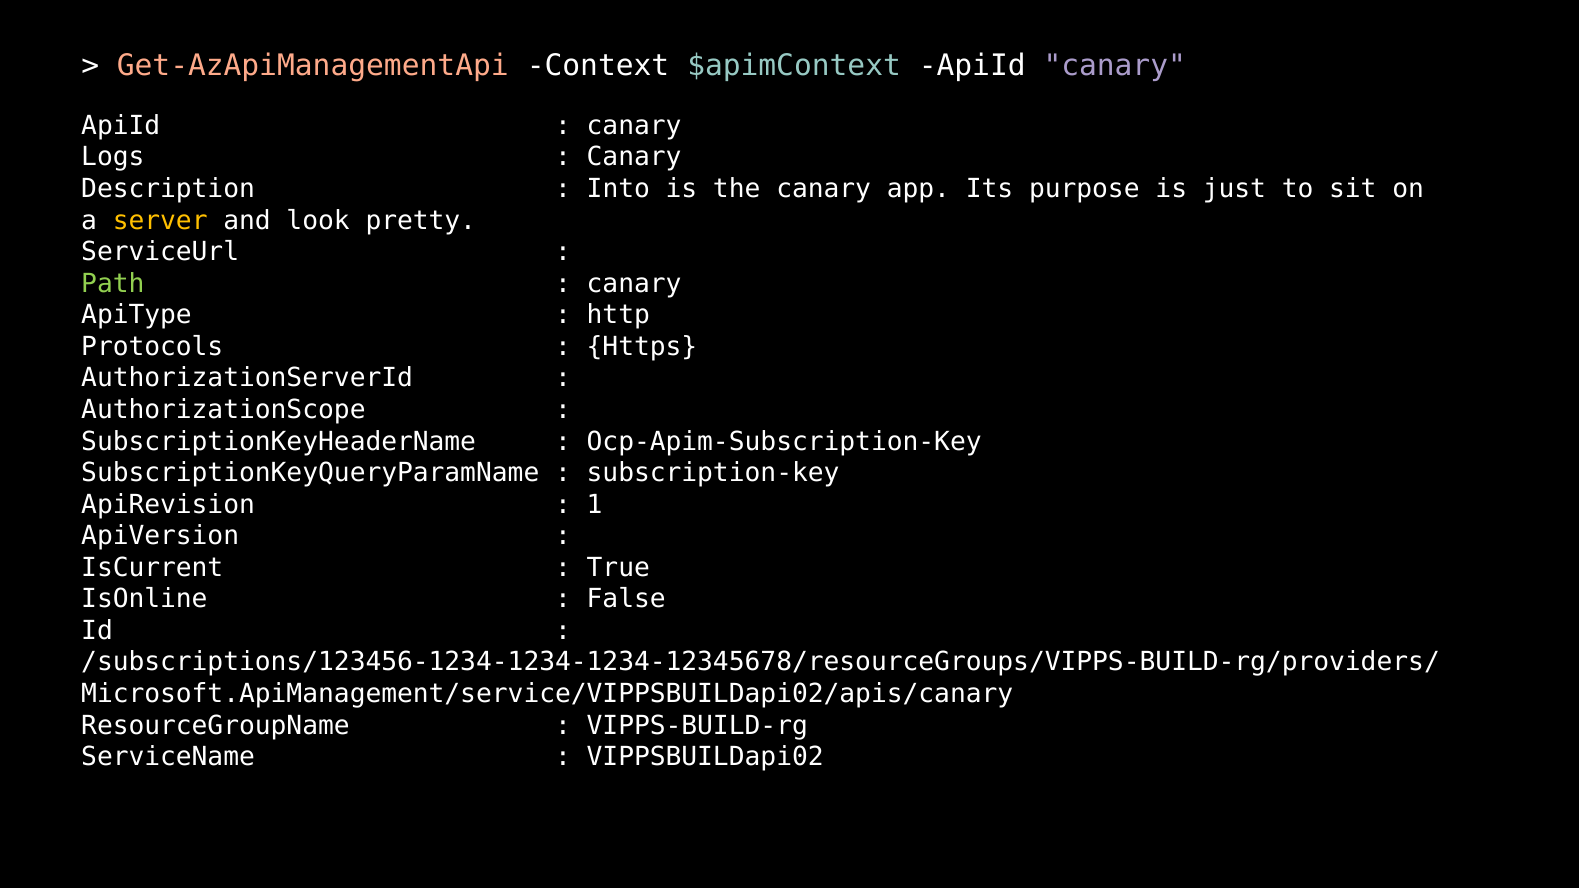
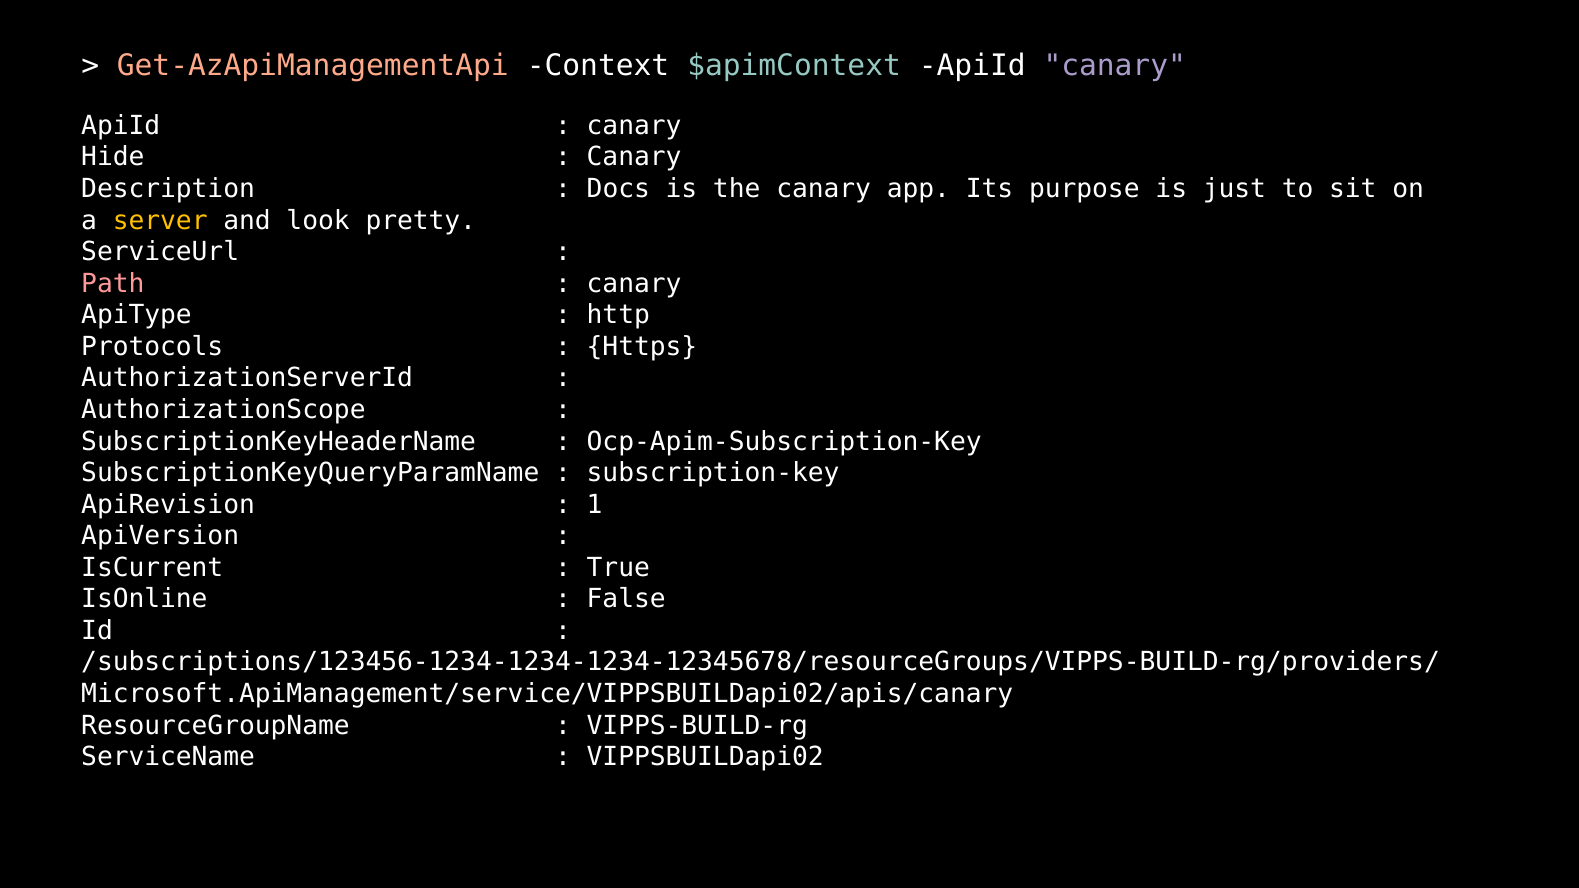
Logs: Logs -> Hide
Into: Into -> Docs
Path colour: light green -> pink
